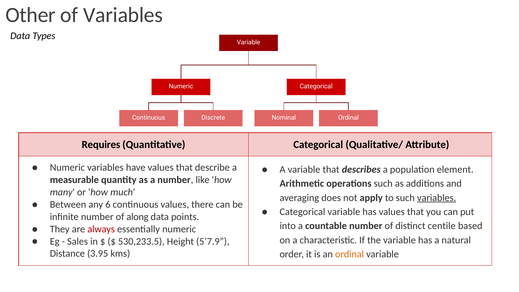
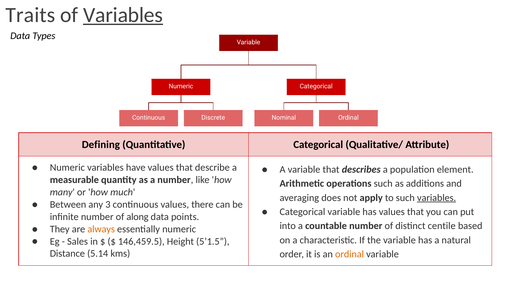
Other: Other -> Traits
Variables at (123, 15) underline: none -> present
Requires: Requires -> Defining
6: 6 -> 3
always colour: red -> orange
530,233.5: 530,233.5 -> 146,459.5
5’7.9: 5’7.9 -> 5’1.5
3.95: 3.95 -> 5.14
